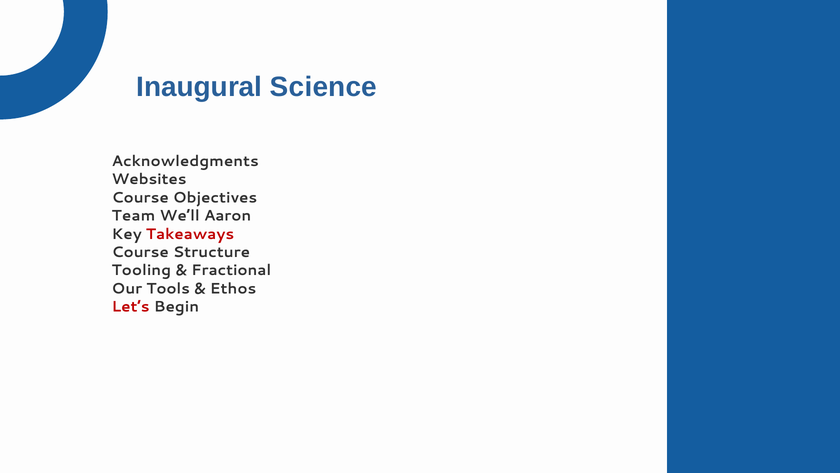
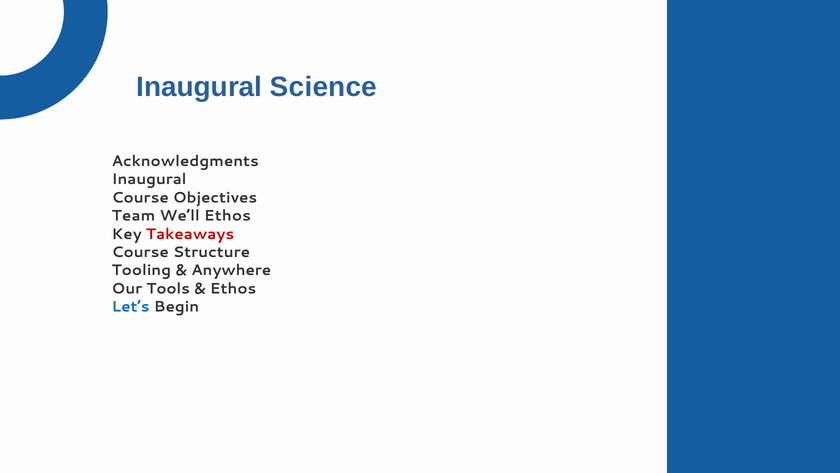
Websites at (149, 179): Websites -> Inaugural
We’ll Aaron: Aaron -> Ethos
Fractional: Fractional -> Anywhere
Let’s colour: red -> blue
